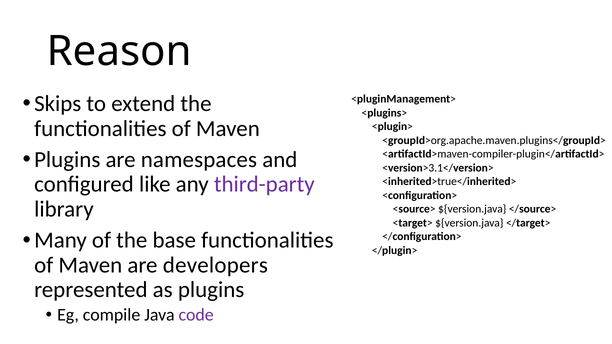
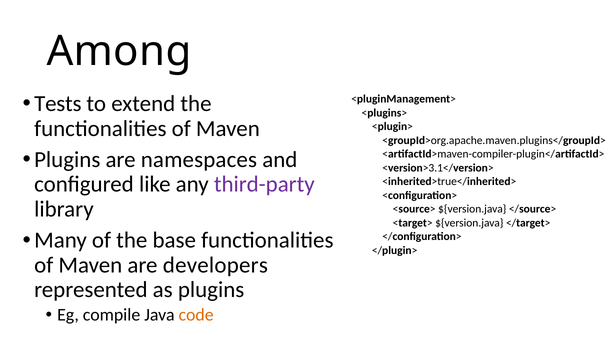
Reason: Reason -> Among
Skips: Skips -> Tests
code colour: purple -> orange
